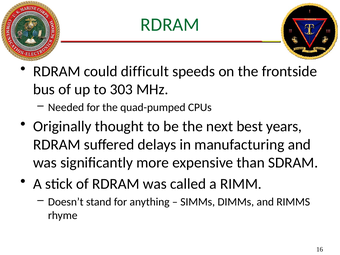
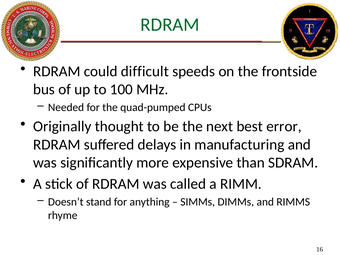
303: 303 -> 100
years: years -> error
